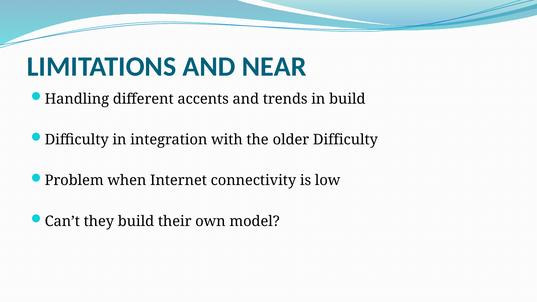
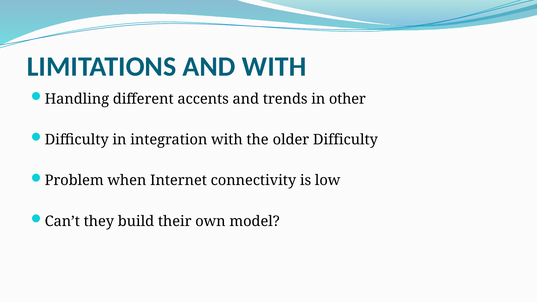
AND NEAR: NEAR -> WITH
in build: build -> other
